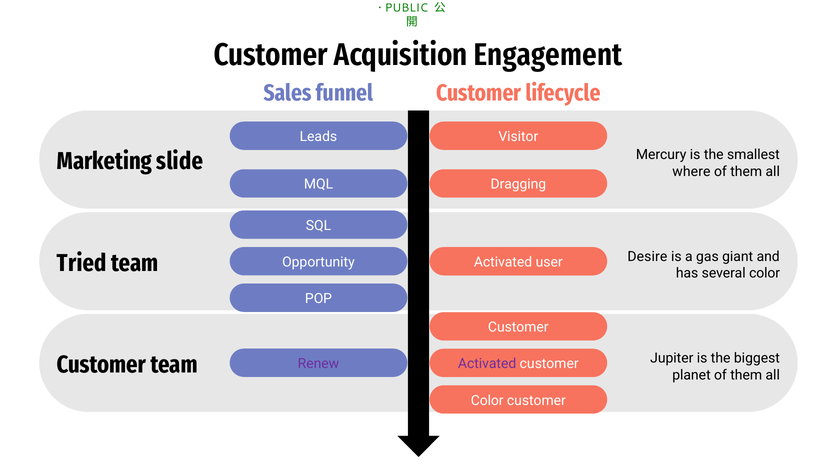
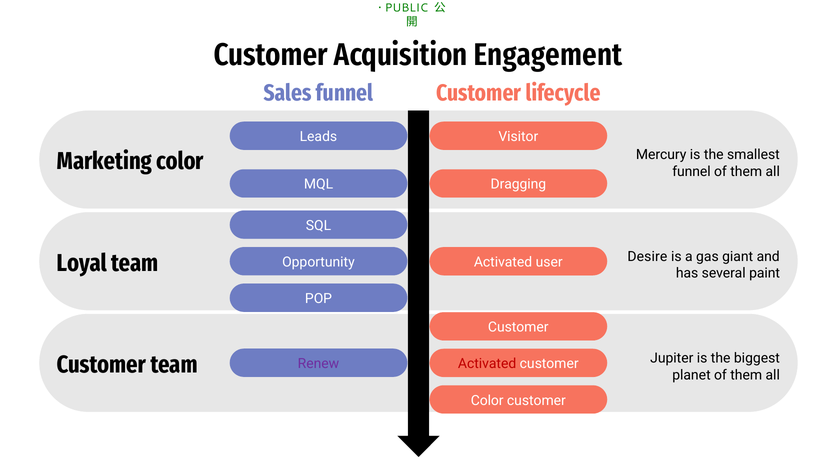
Marketing slide: slide -> color
where at (691, 172): where -> funnel
Tried: Tried -> Loyal
several color: color -> paint
Activated at (487, 364) colour: purple -> red
